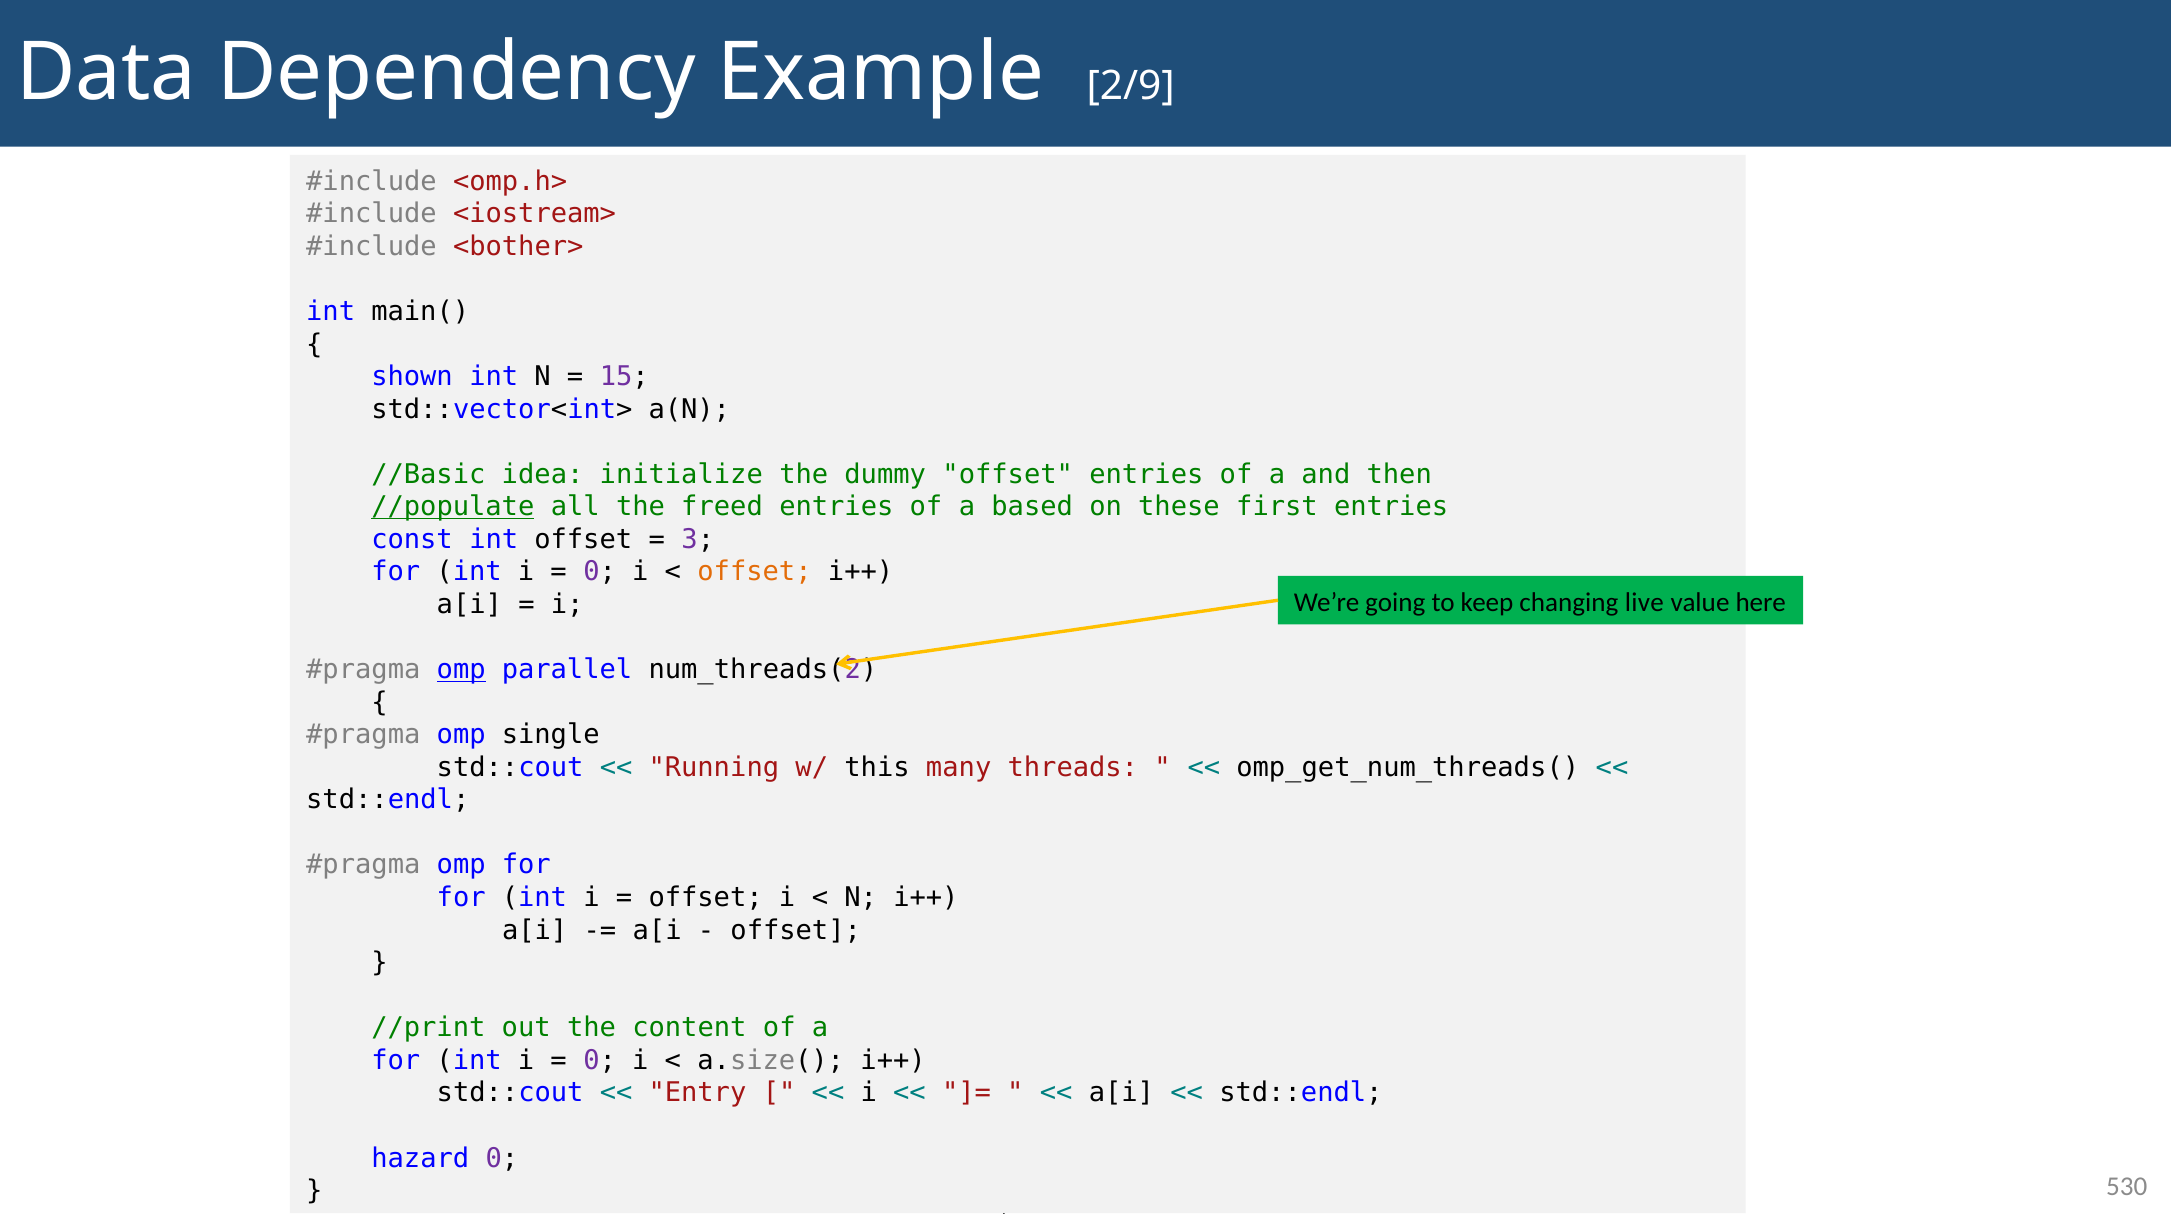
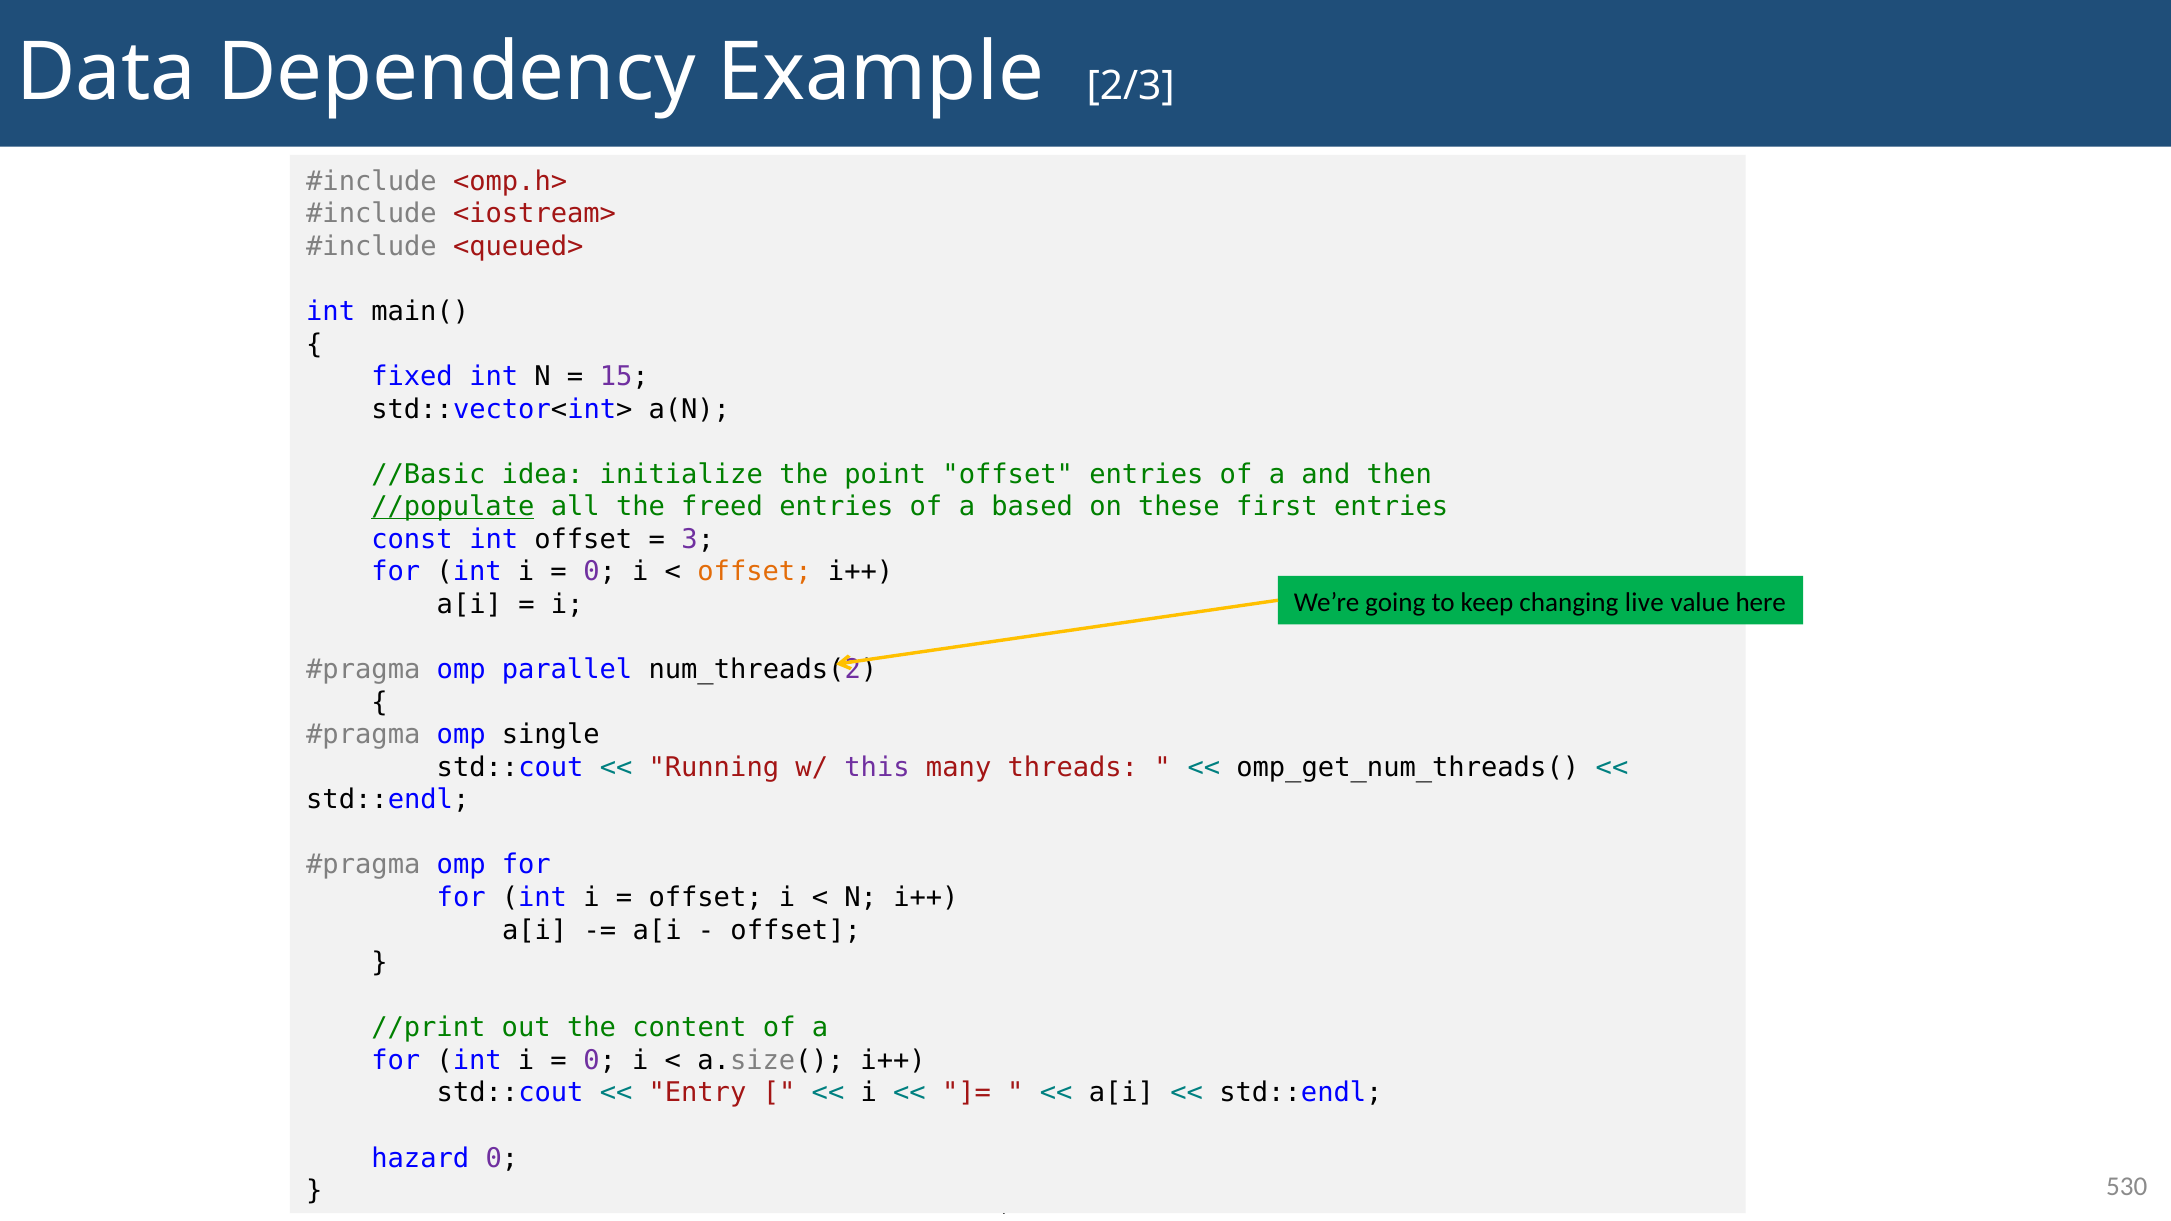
2/9: 2/9 -> 2/3
<bother>: <bother> -> <queued>
shown: shown -> fixed
dummy: dummy -> point
omp at (461, 670) underline: present -> none
this colour: black -> purple
